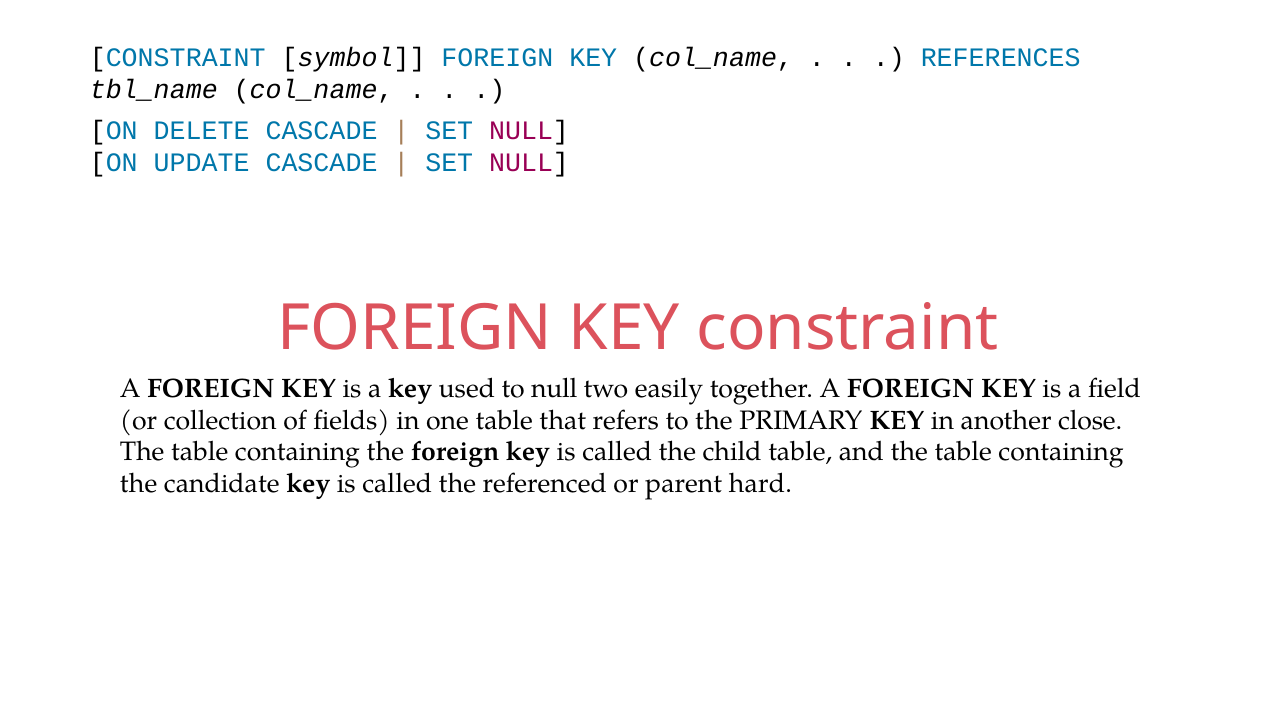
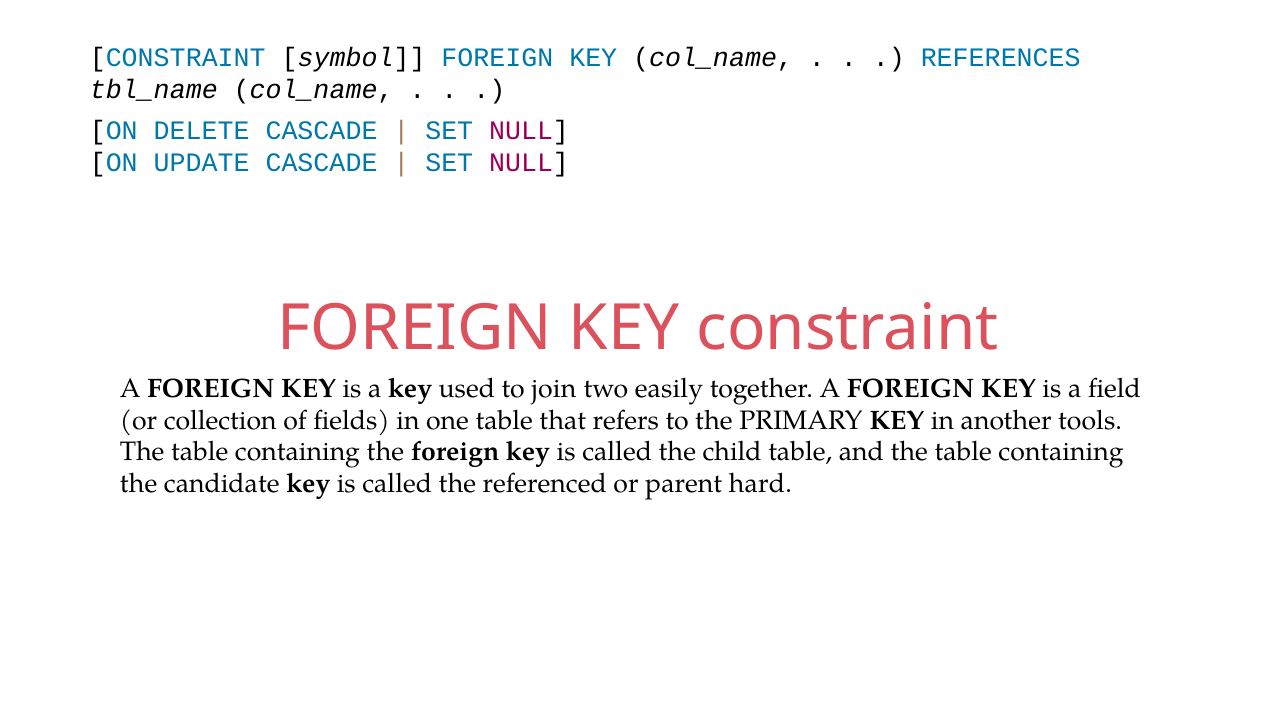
to null: null -> join
close: close -> tools
